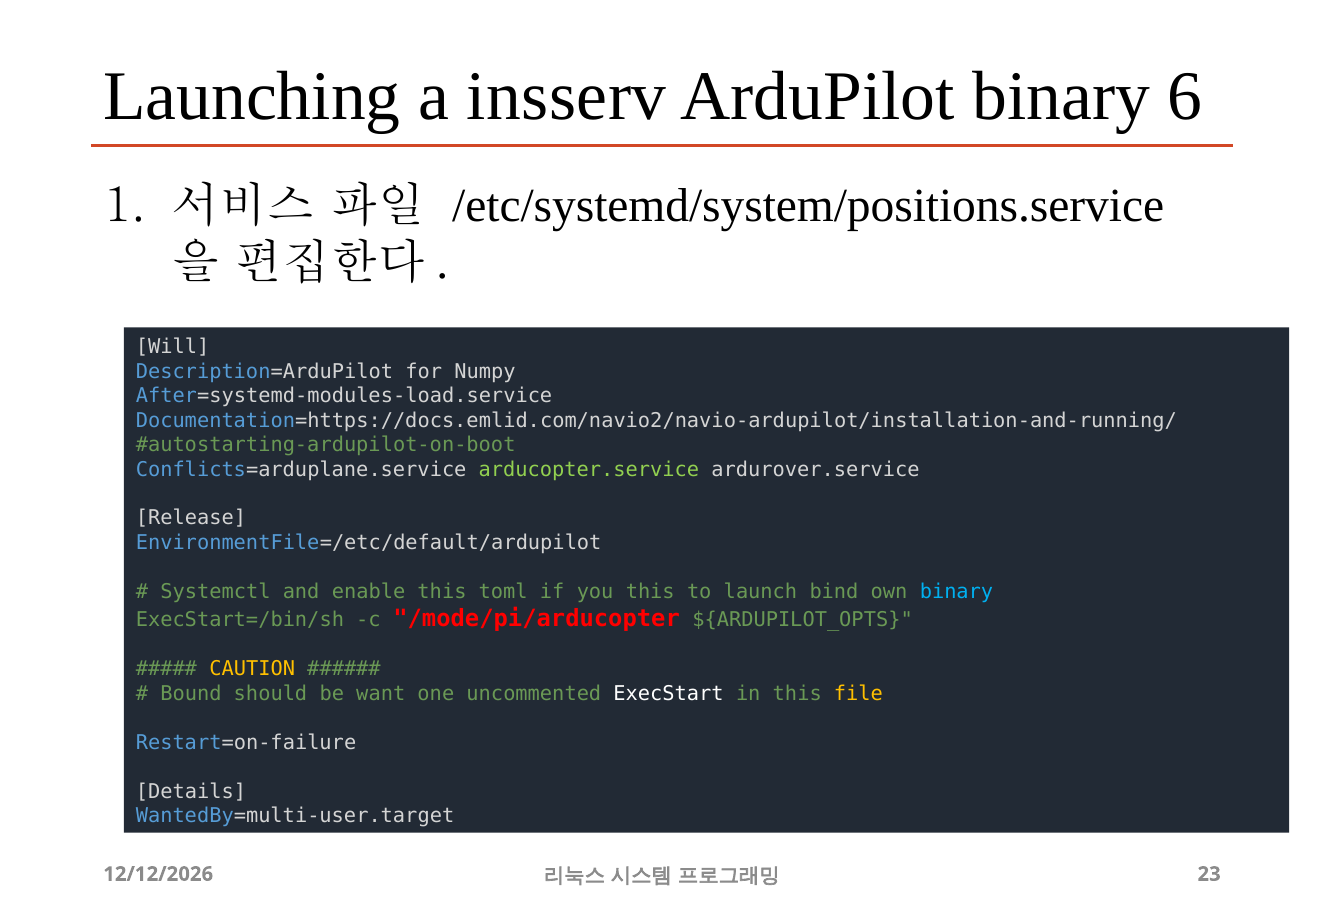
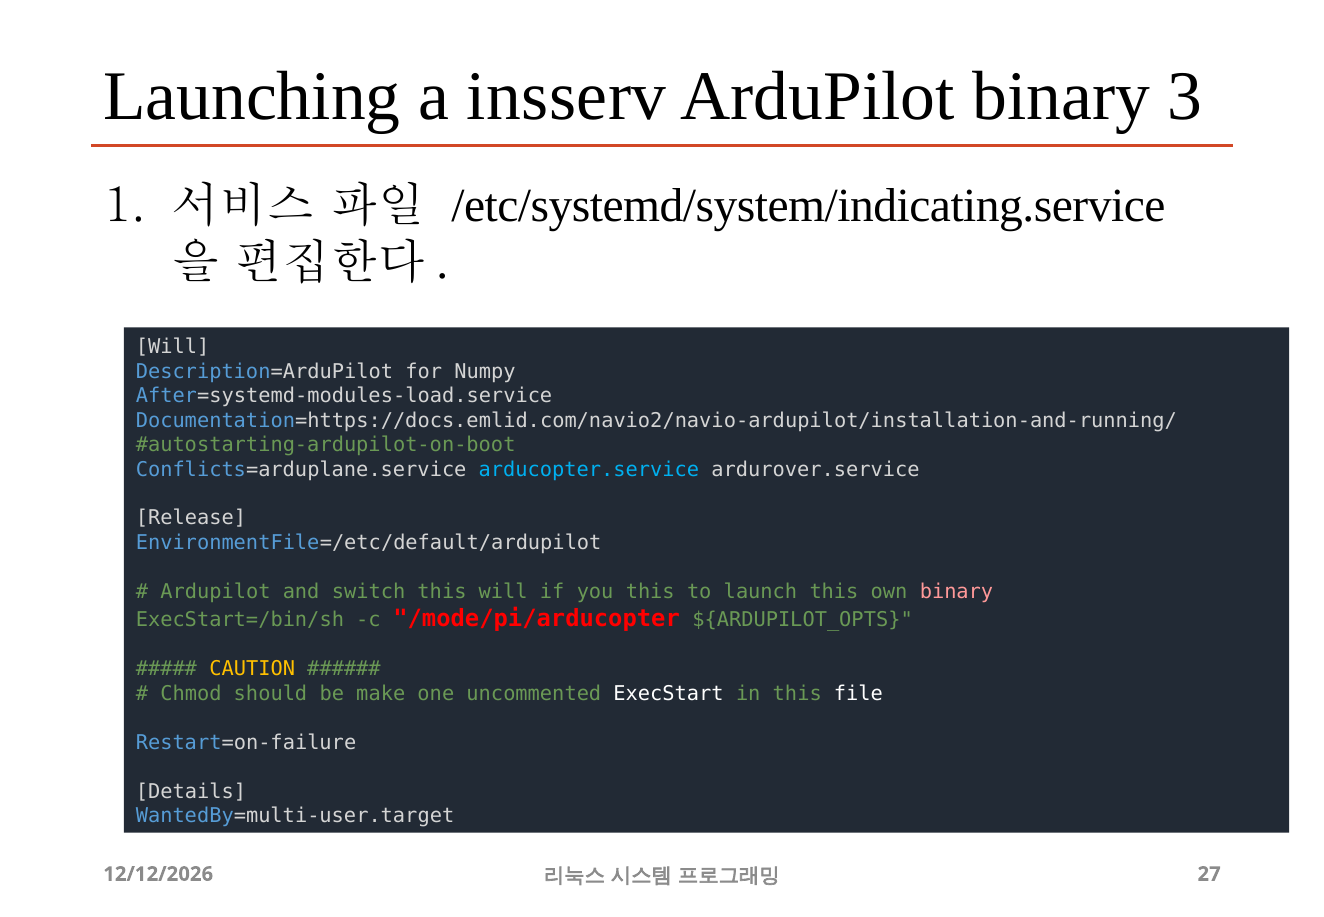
6: 6 -> 3
/etc/systemd/system/positions.service: /etc/systemd/system/positions.service -> /etc/systemd/system/indicating.service
arducopter.service colour: light green -> light blue
Systemctl at (215, 591): Systemctl -> Ardupilot
enable: enable -> switch
this toml: toml -> will
launch bind: bind -> this
binary at (957, 591) colour: light blue -> pink
Bound: Bound -> Chmod
want: want -> make
file colour: yellow -> white
23: 23 -> 27
